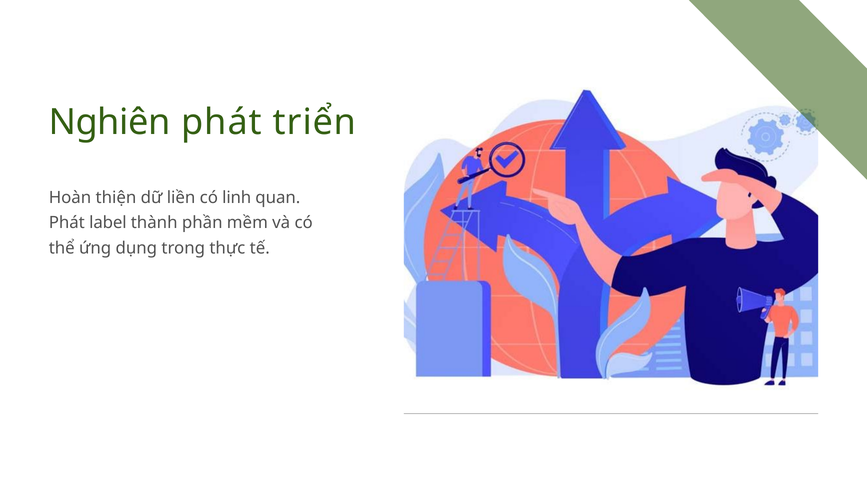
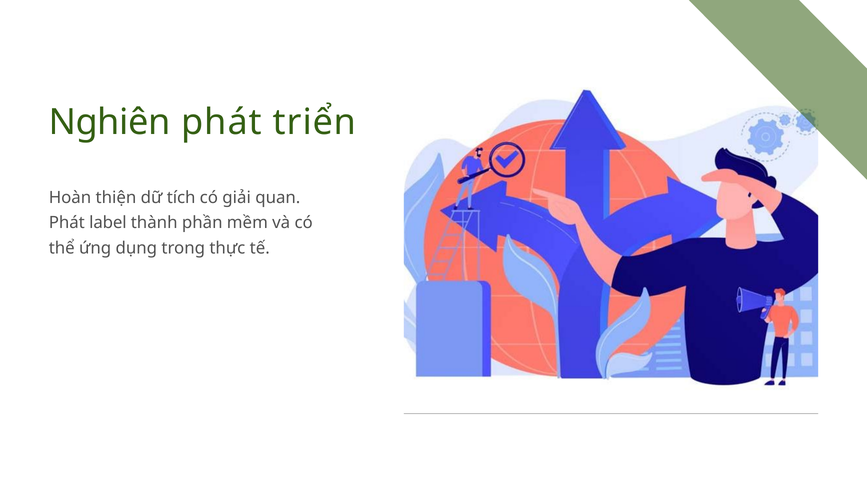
liền: liền -> tích
linh: linh -> giải
